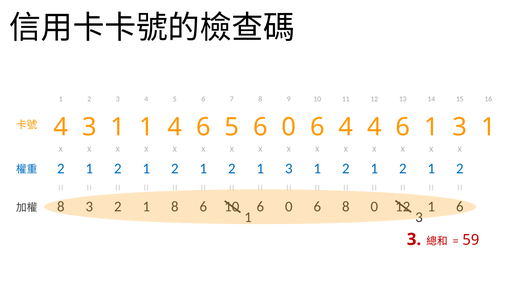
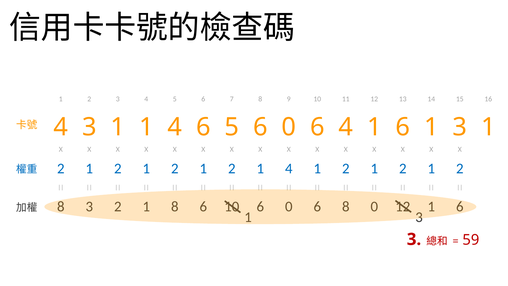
6 4 4: 4 -> 1
2 1 3: 3 -> 4
